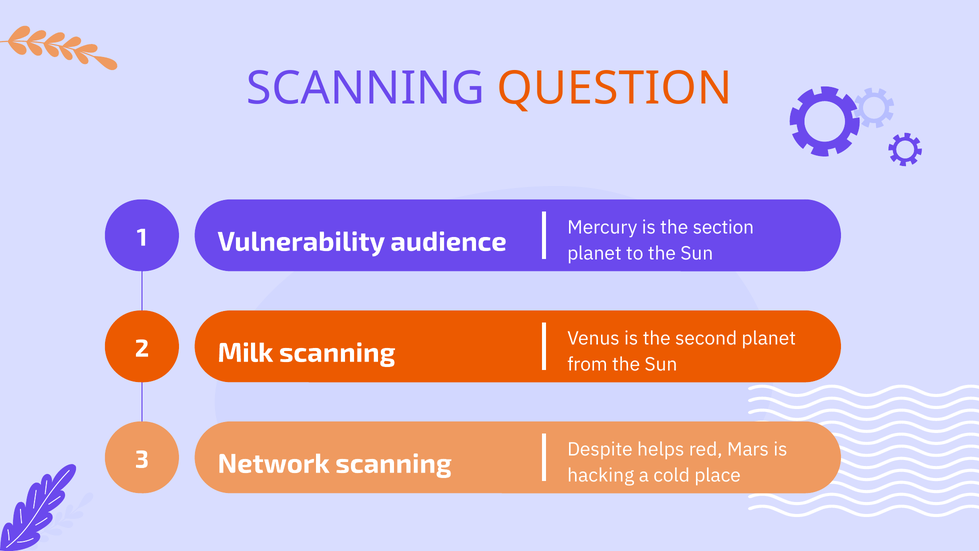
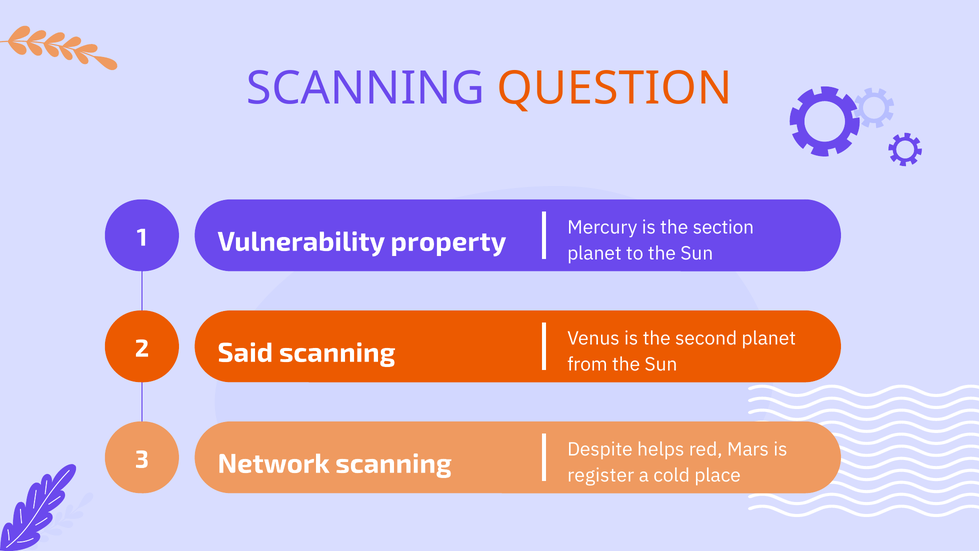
audience: audience -> property
Milk: Milk -> Said
hacking: hacking -> register
